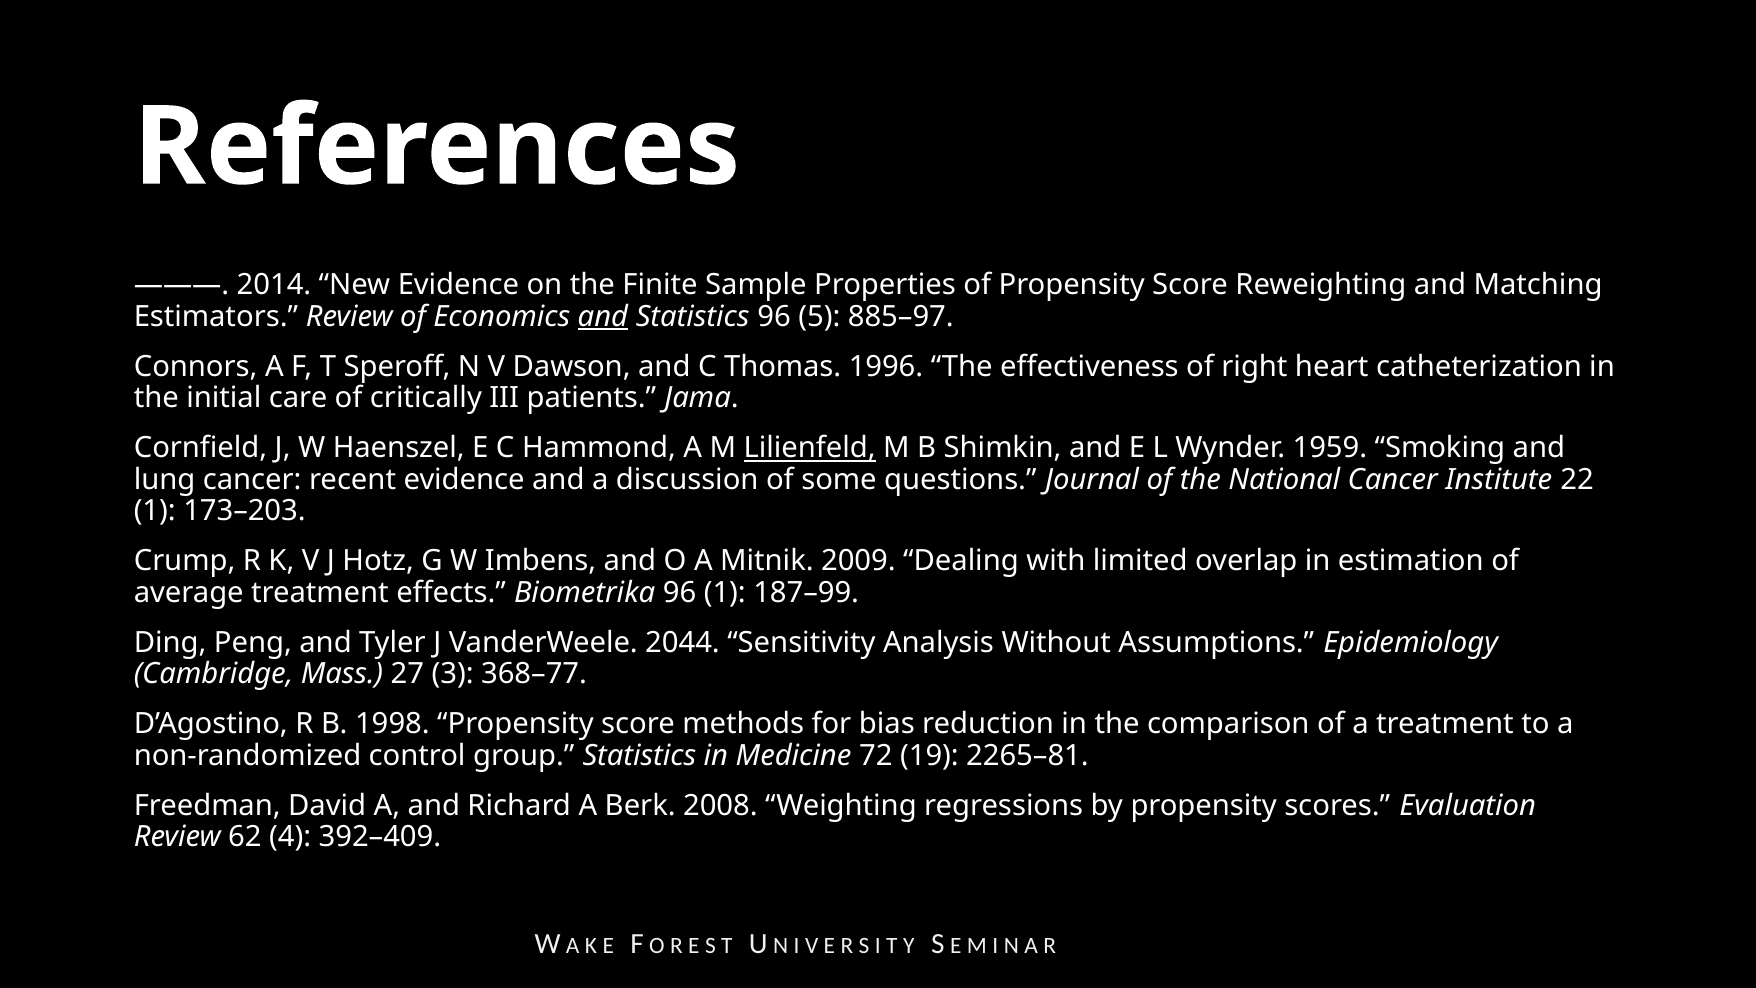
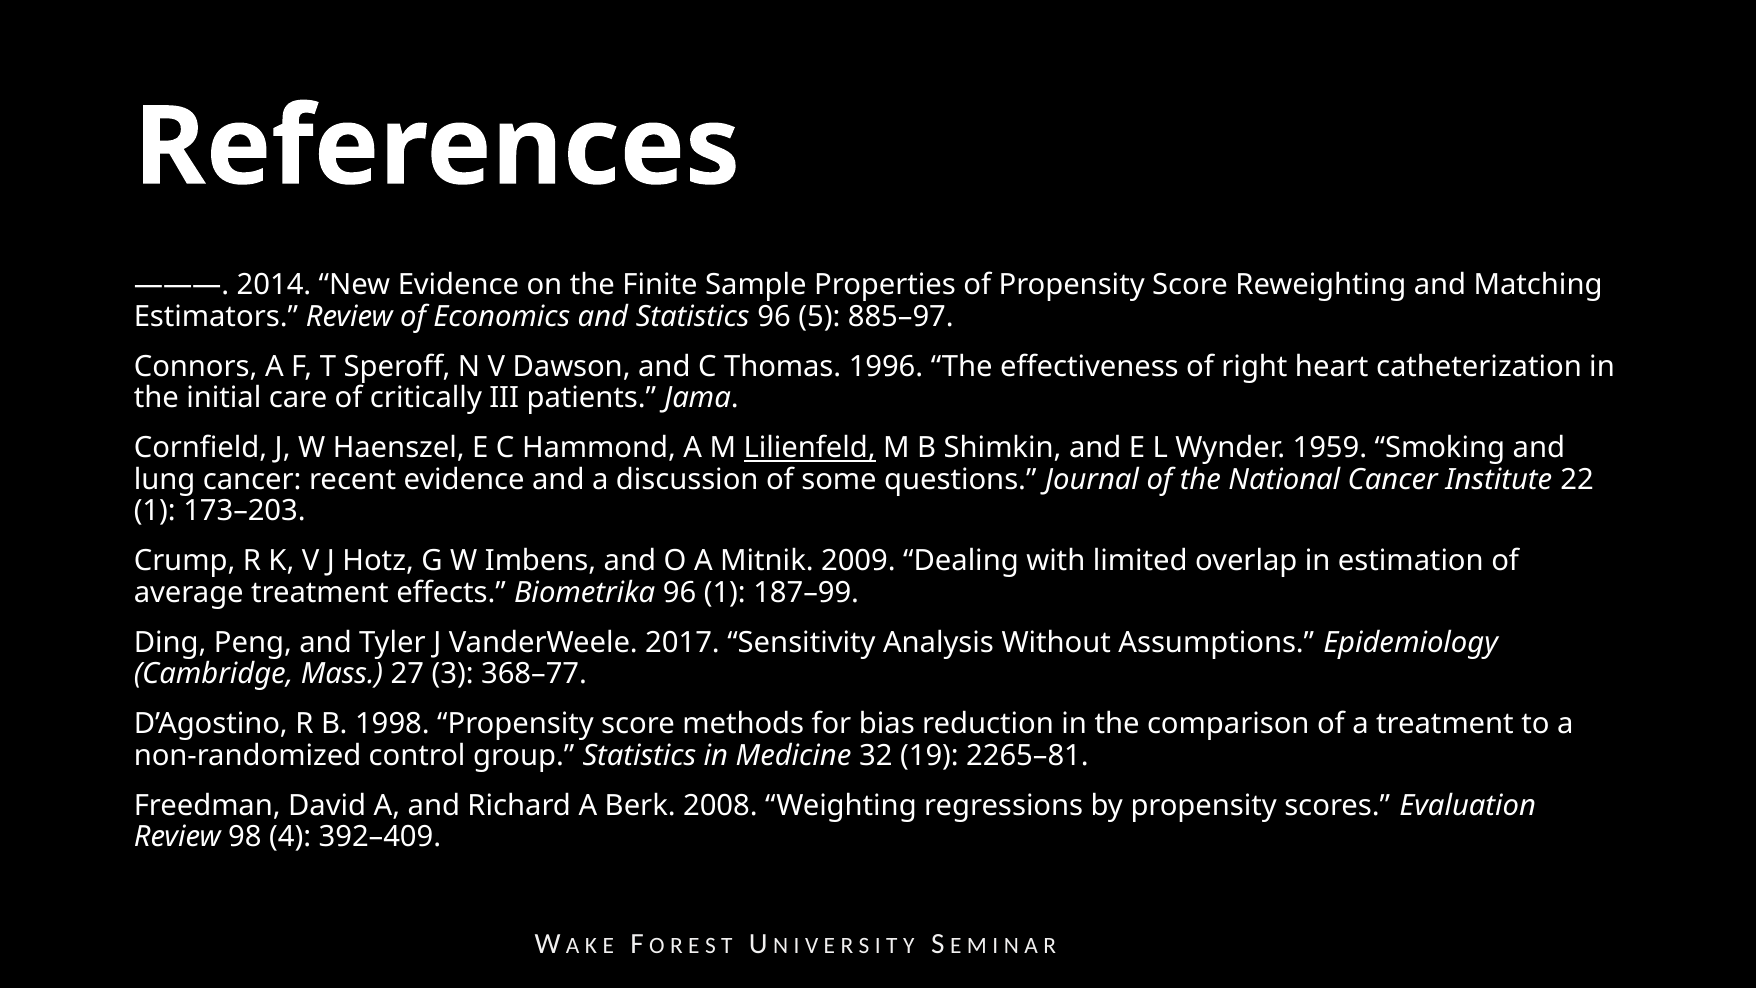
and at (603, 317) underline: present -> none
2044: 2044 -> 2017
72: 72 -> 32
62: 62 -> 98
